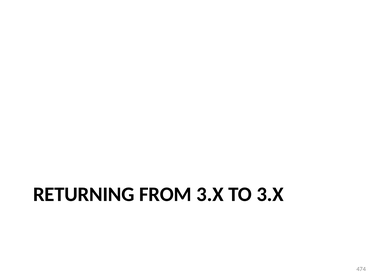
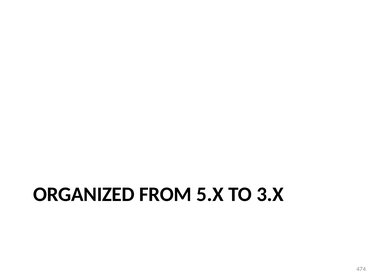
RETURNING: RETURNING -> ORGANIZED
FROM 3.X: 3.X -> 5.X
